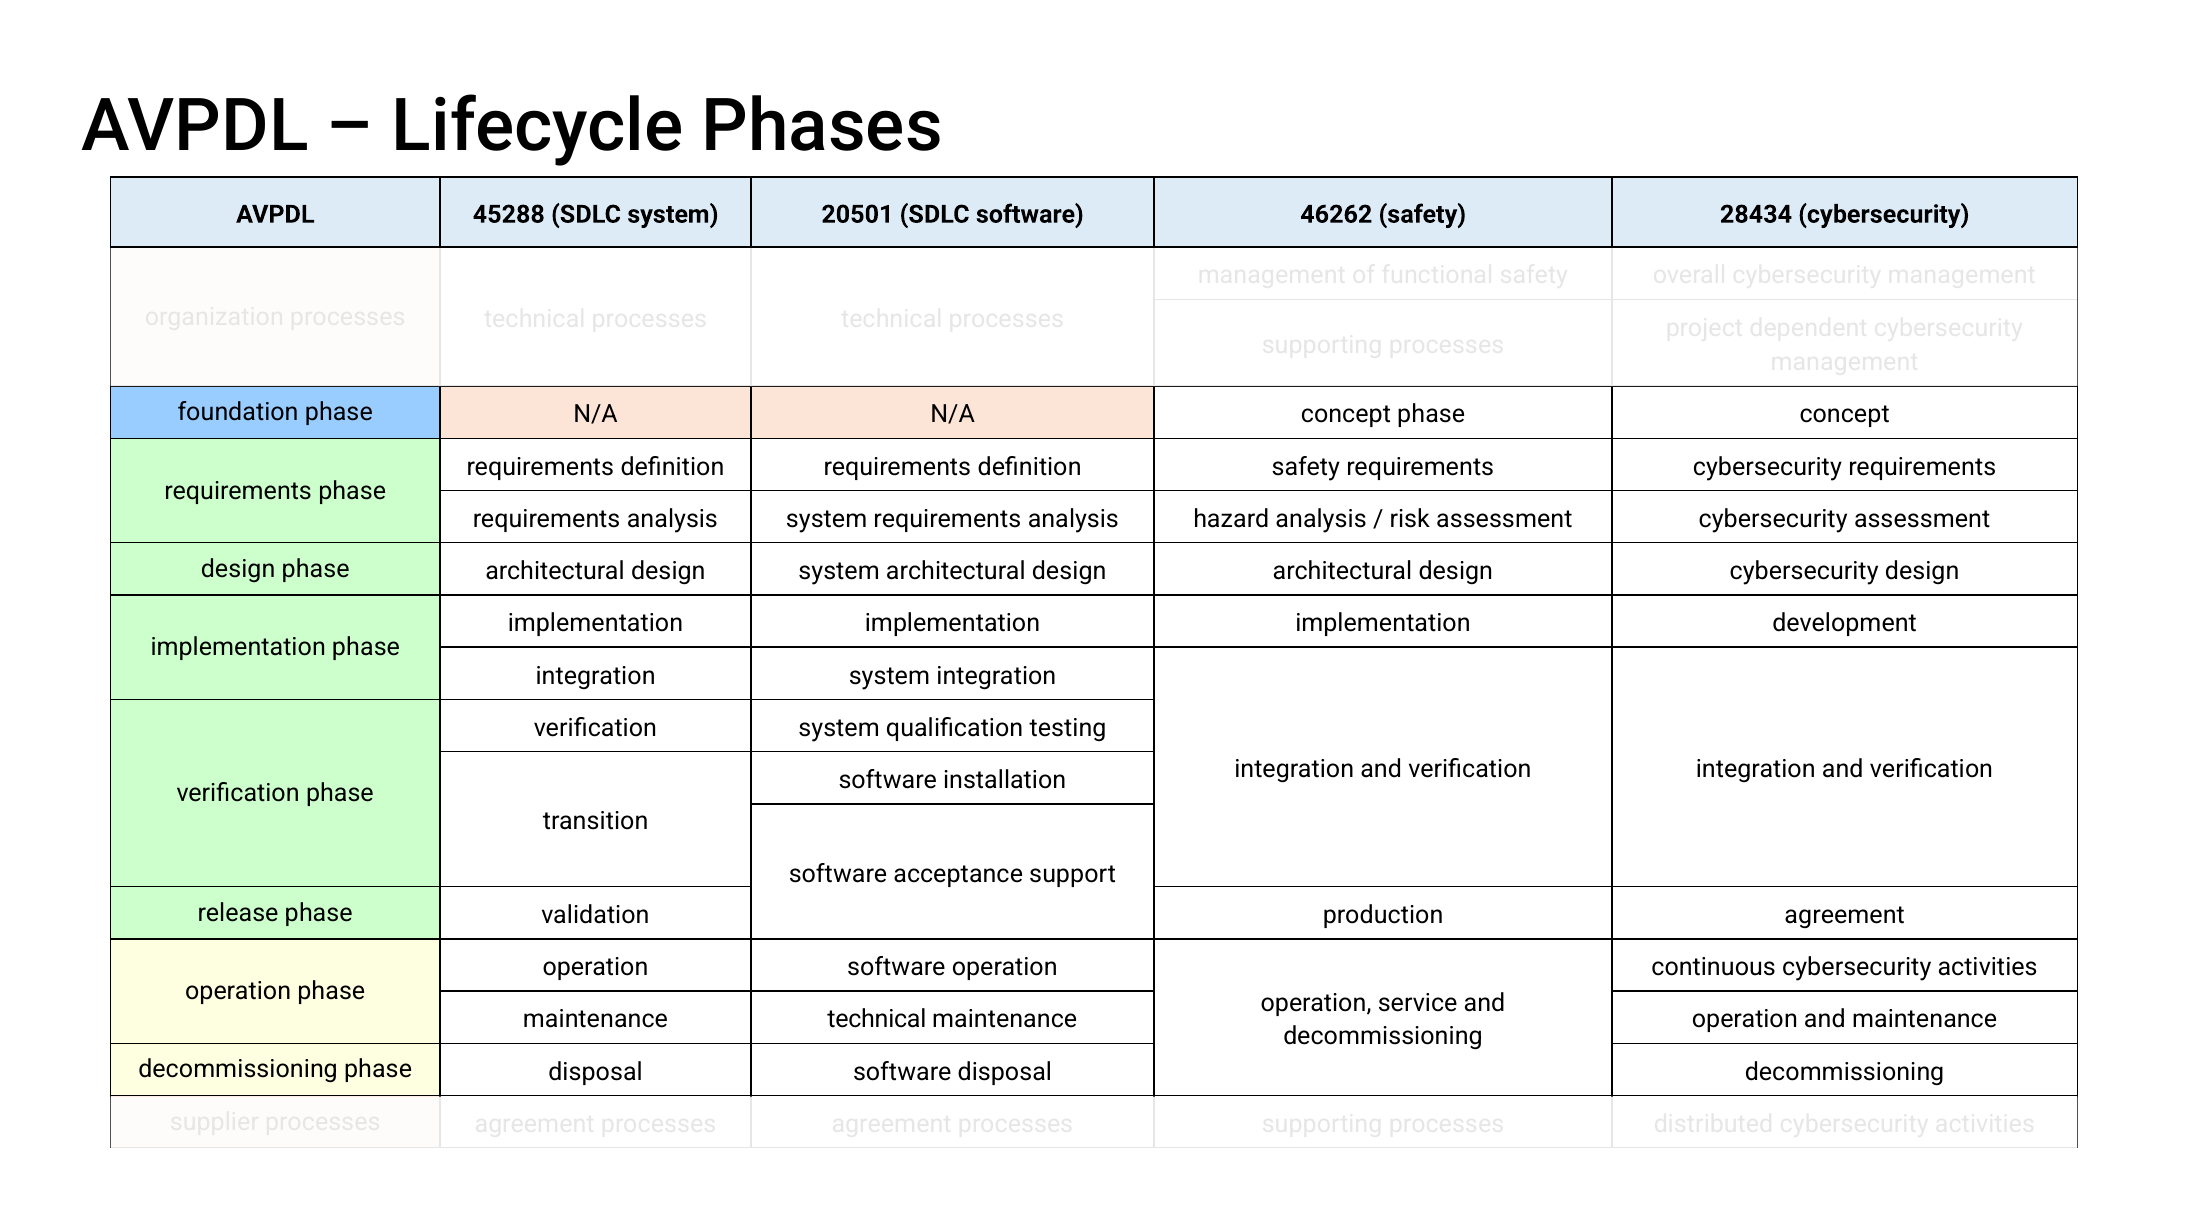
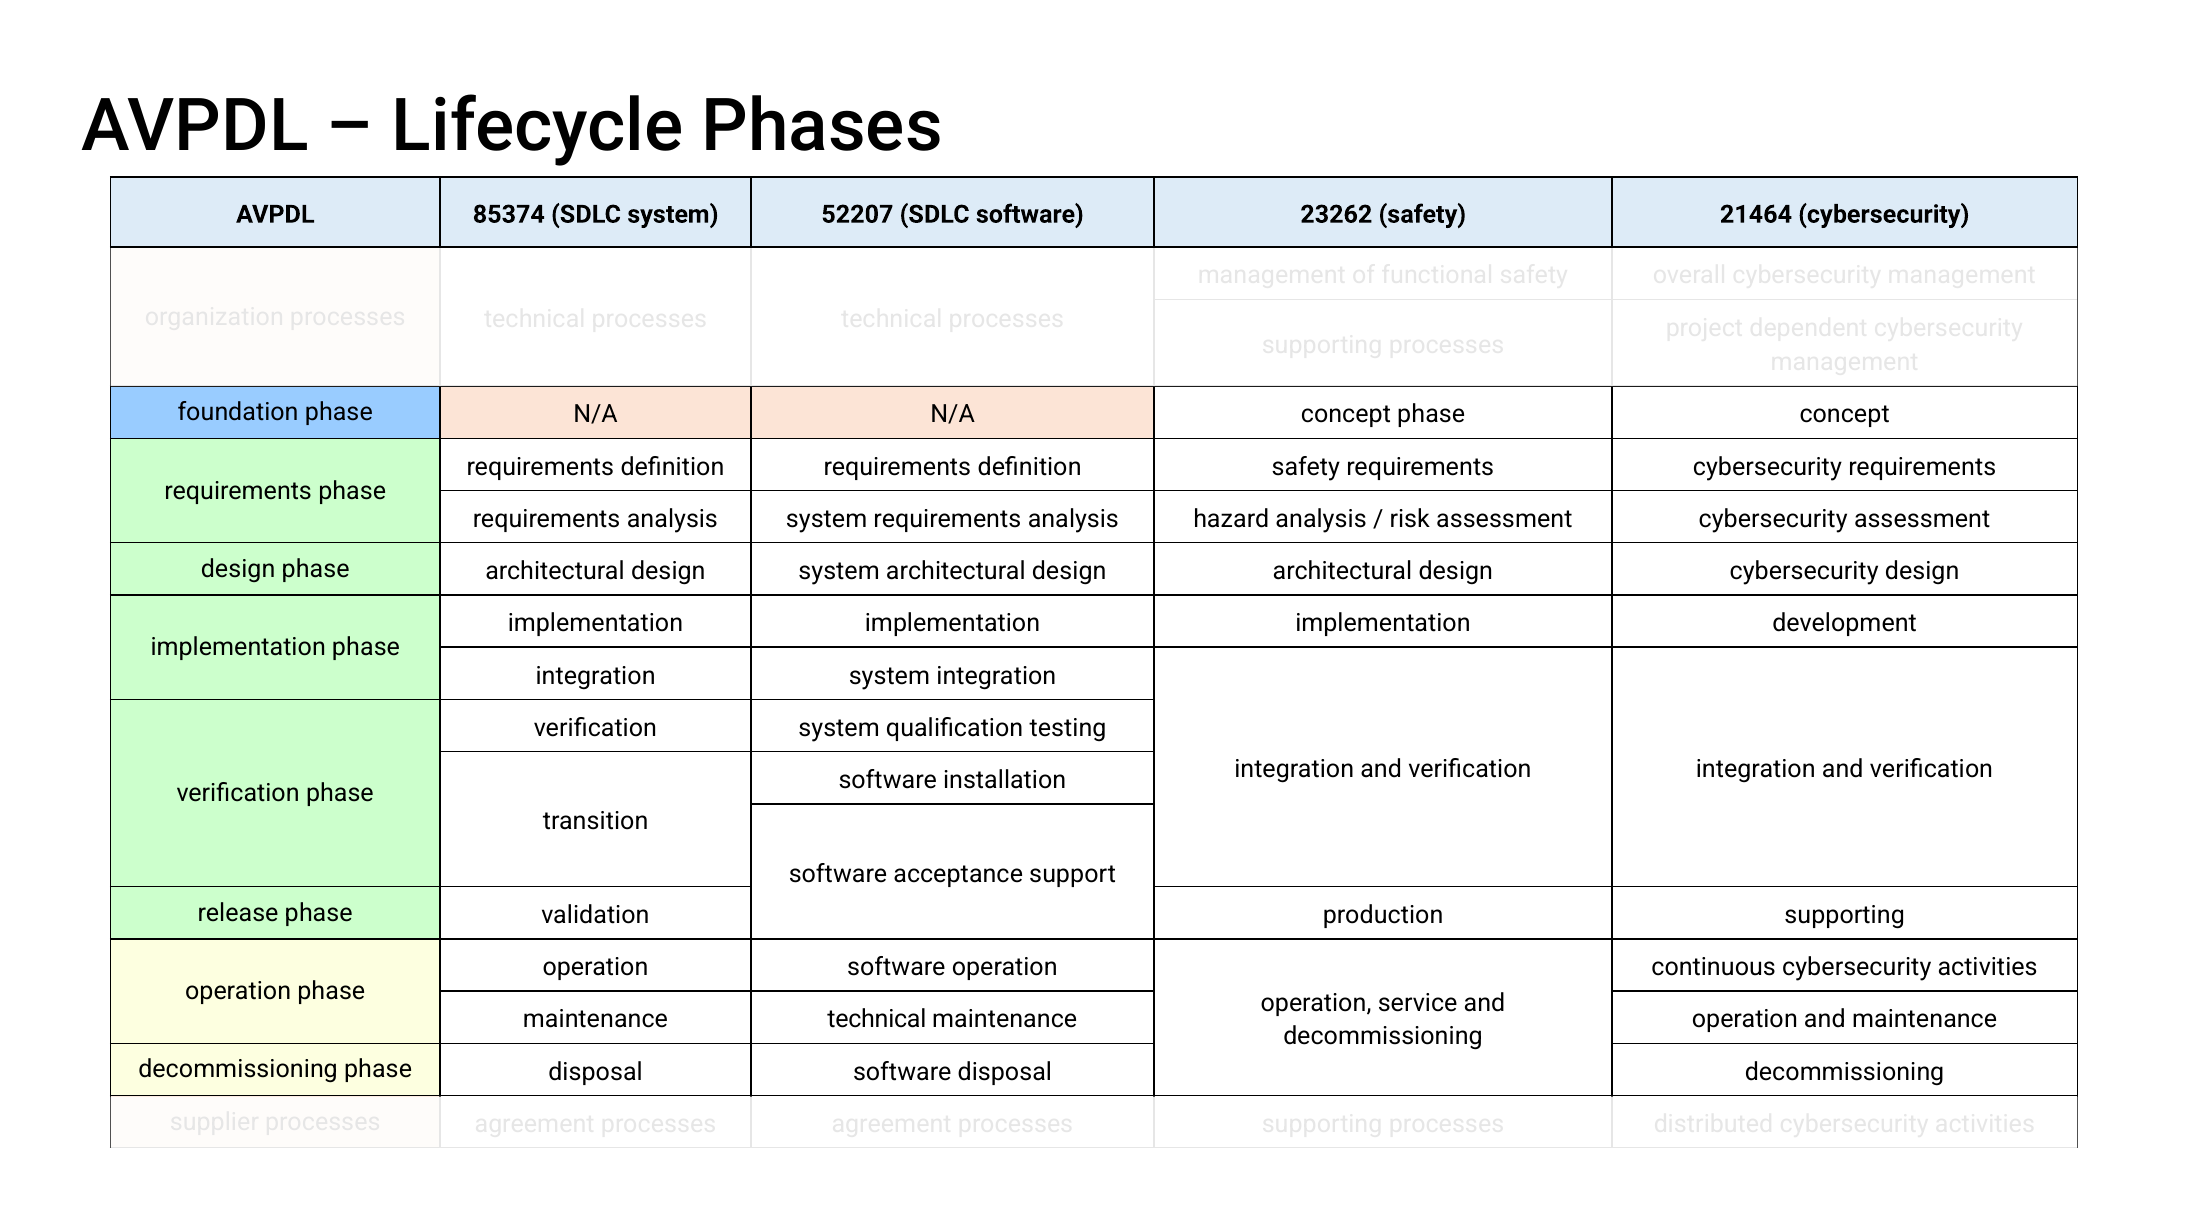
45288: 45288 -> 85374
20501: 20501 -> 52207
46262: 46262 -> 23262
28434: 28434 -> 21464
production agreement: agreement -> supporting
